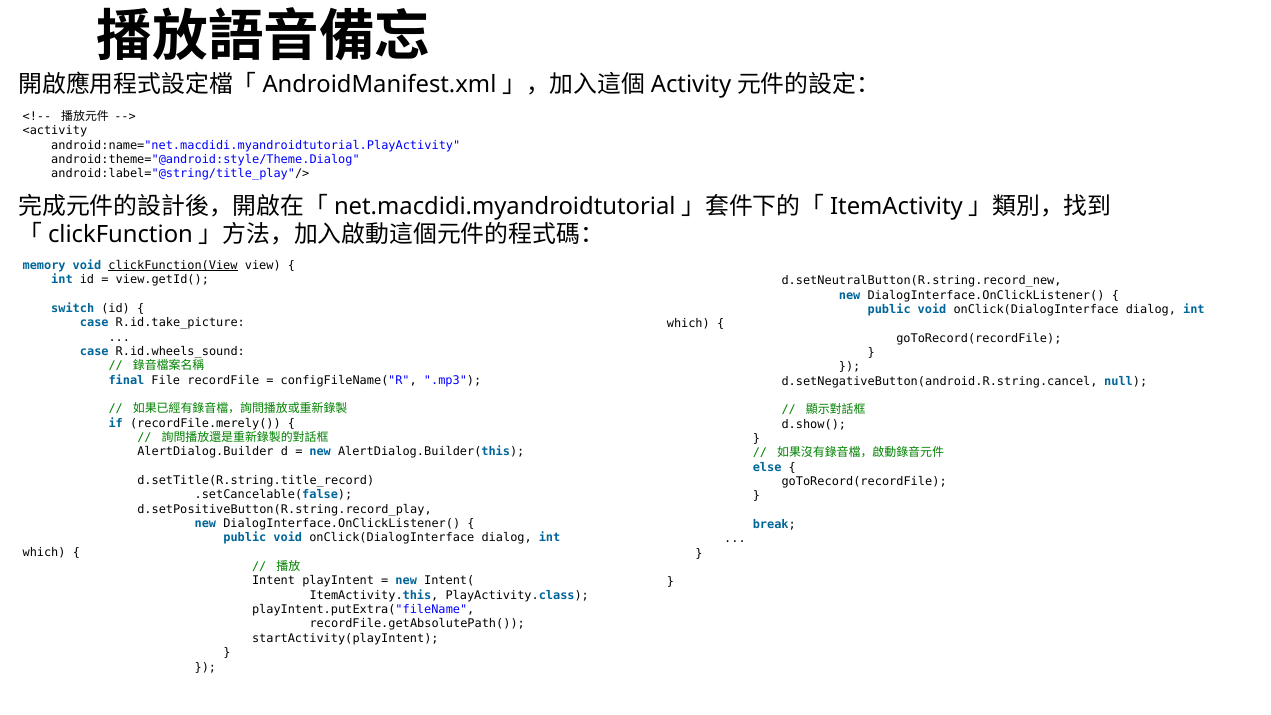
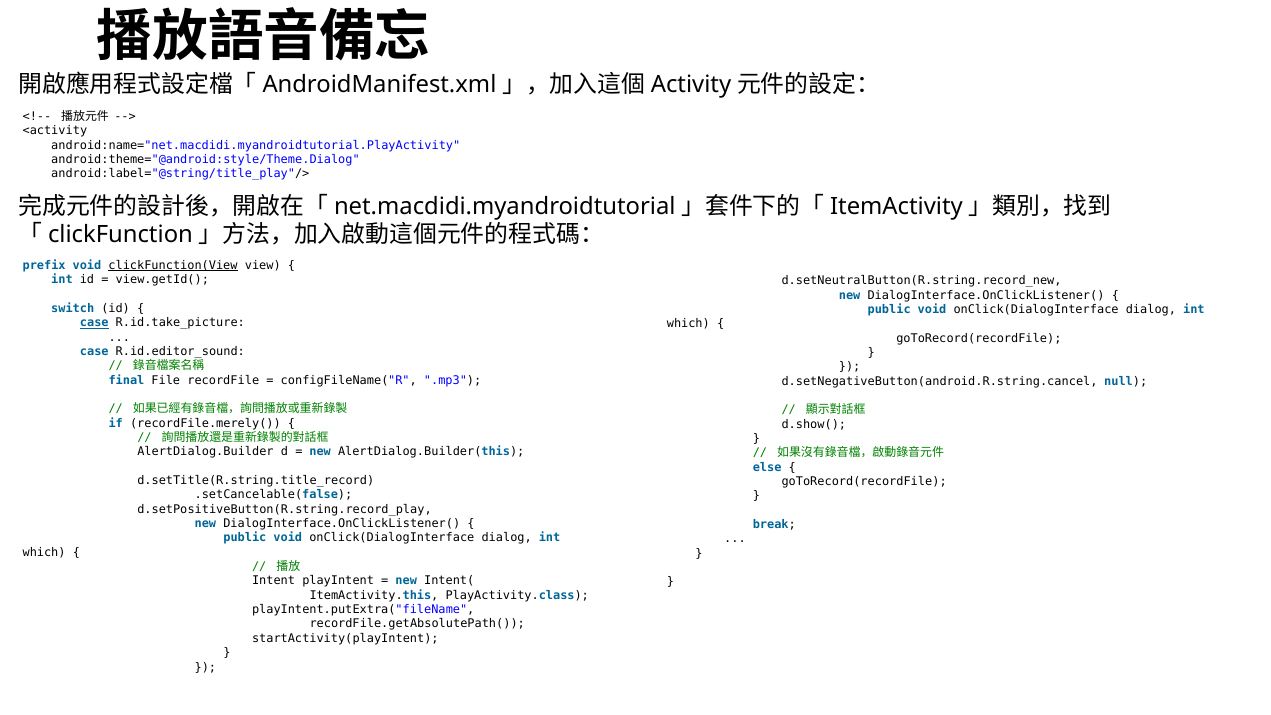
memory: memory -> prefix
case at (94, 323) underline: none -> present
R.id.wheels_sound: R.id.wheels_sound -> R.id.editor_sound
